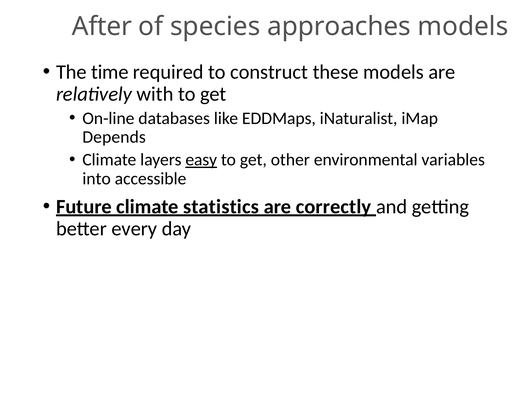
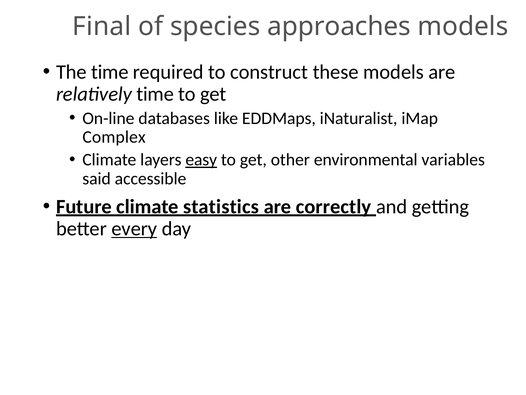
After: After -> Final
relatively with: with -> time
Depends: Depends -> Complex
into: into -> said
every underline: none -> present
